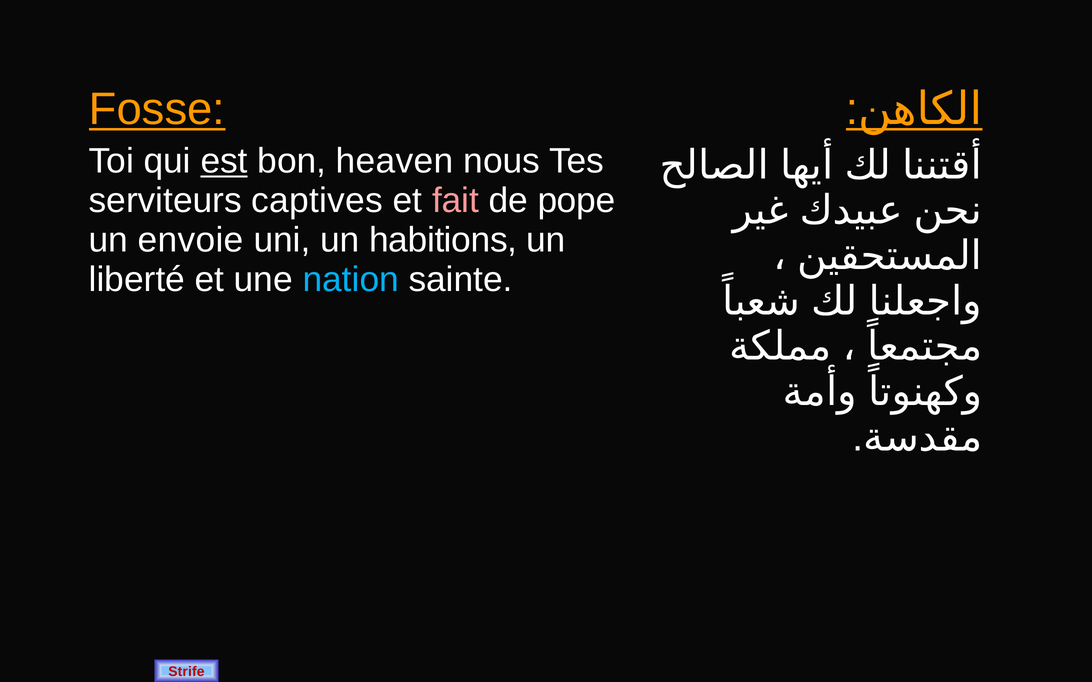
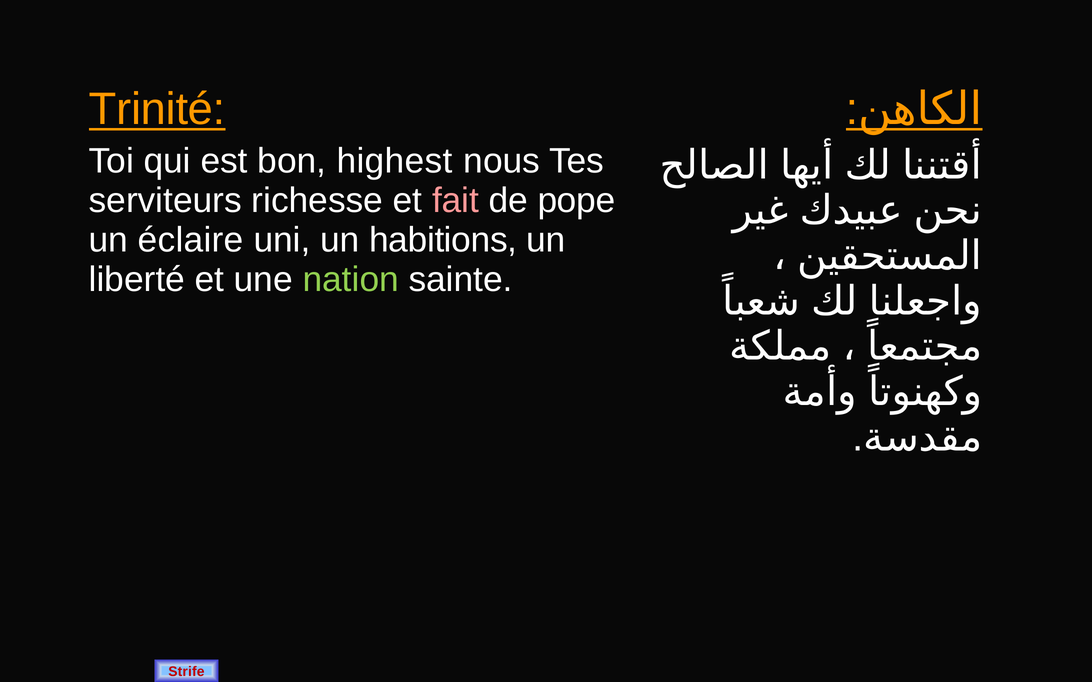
Fosse: Fosse -> Trinité
est underline: present -> none
heaven: heaven -> highest
captives: captives -> richesse
envoie: envoie -> éclaire
nation colour: light blue -> light green
